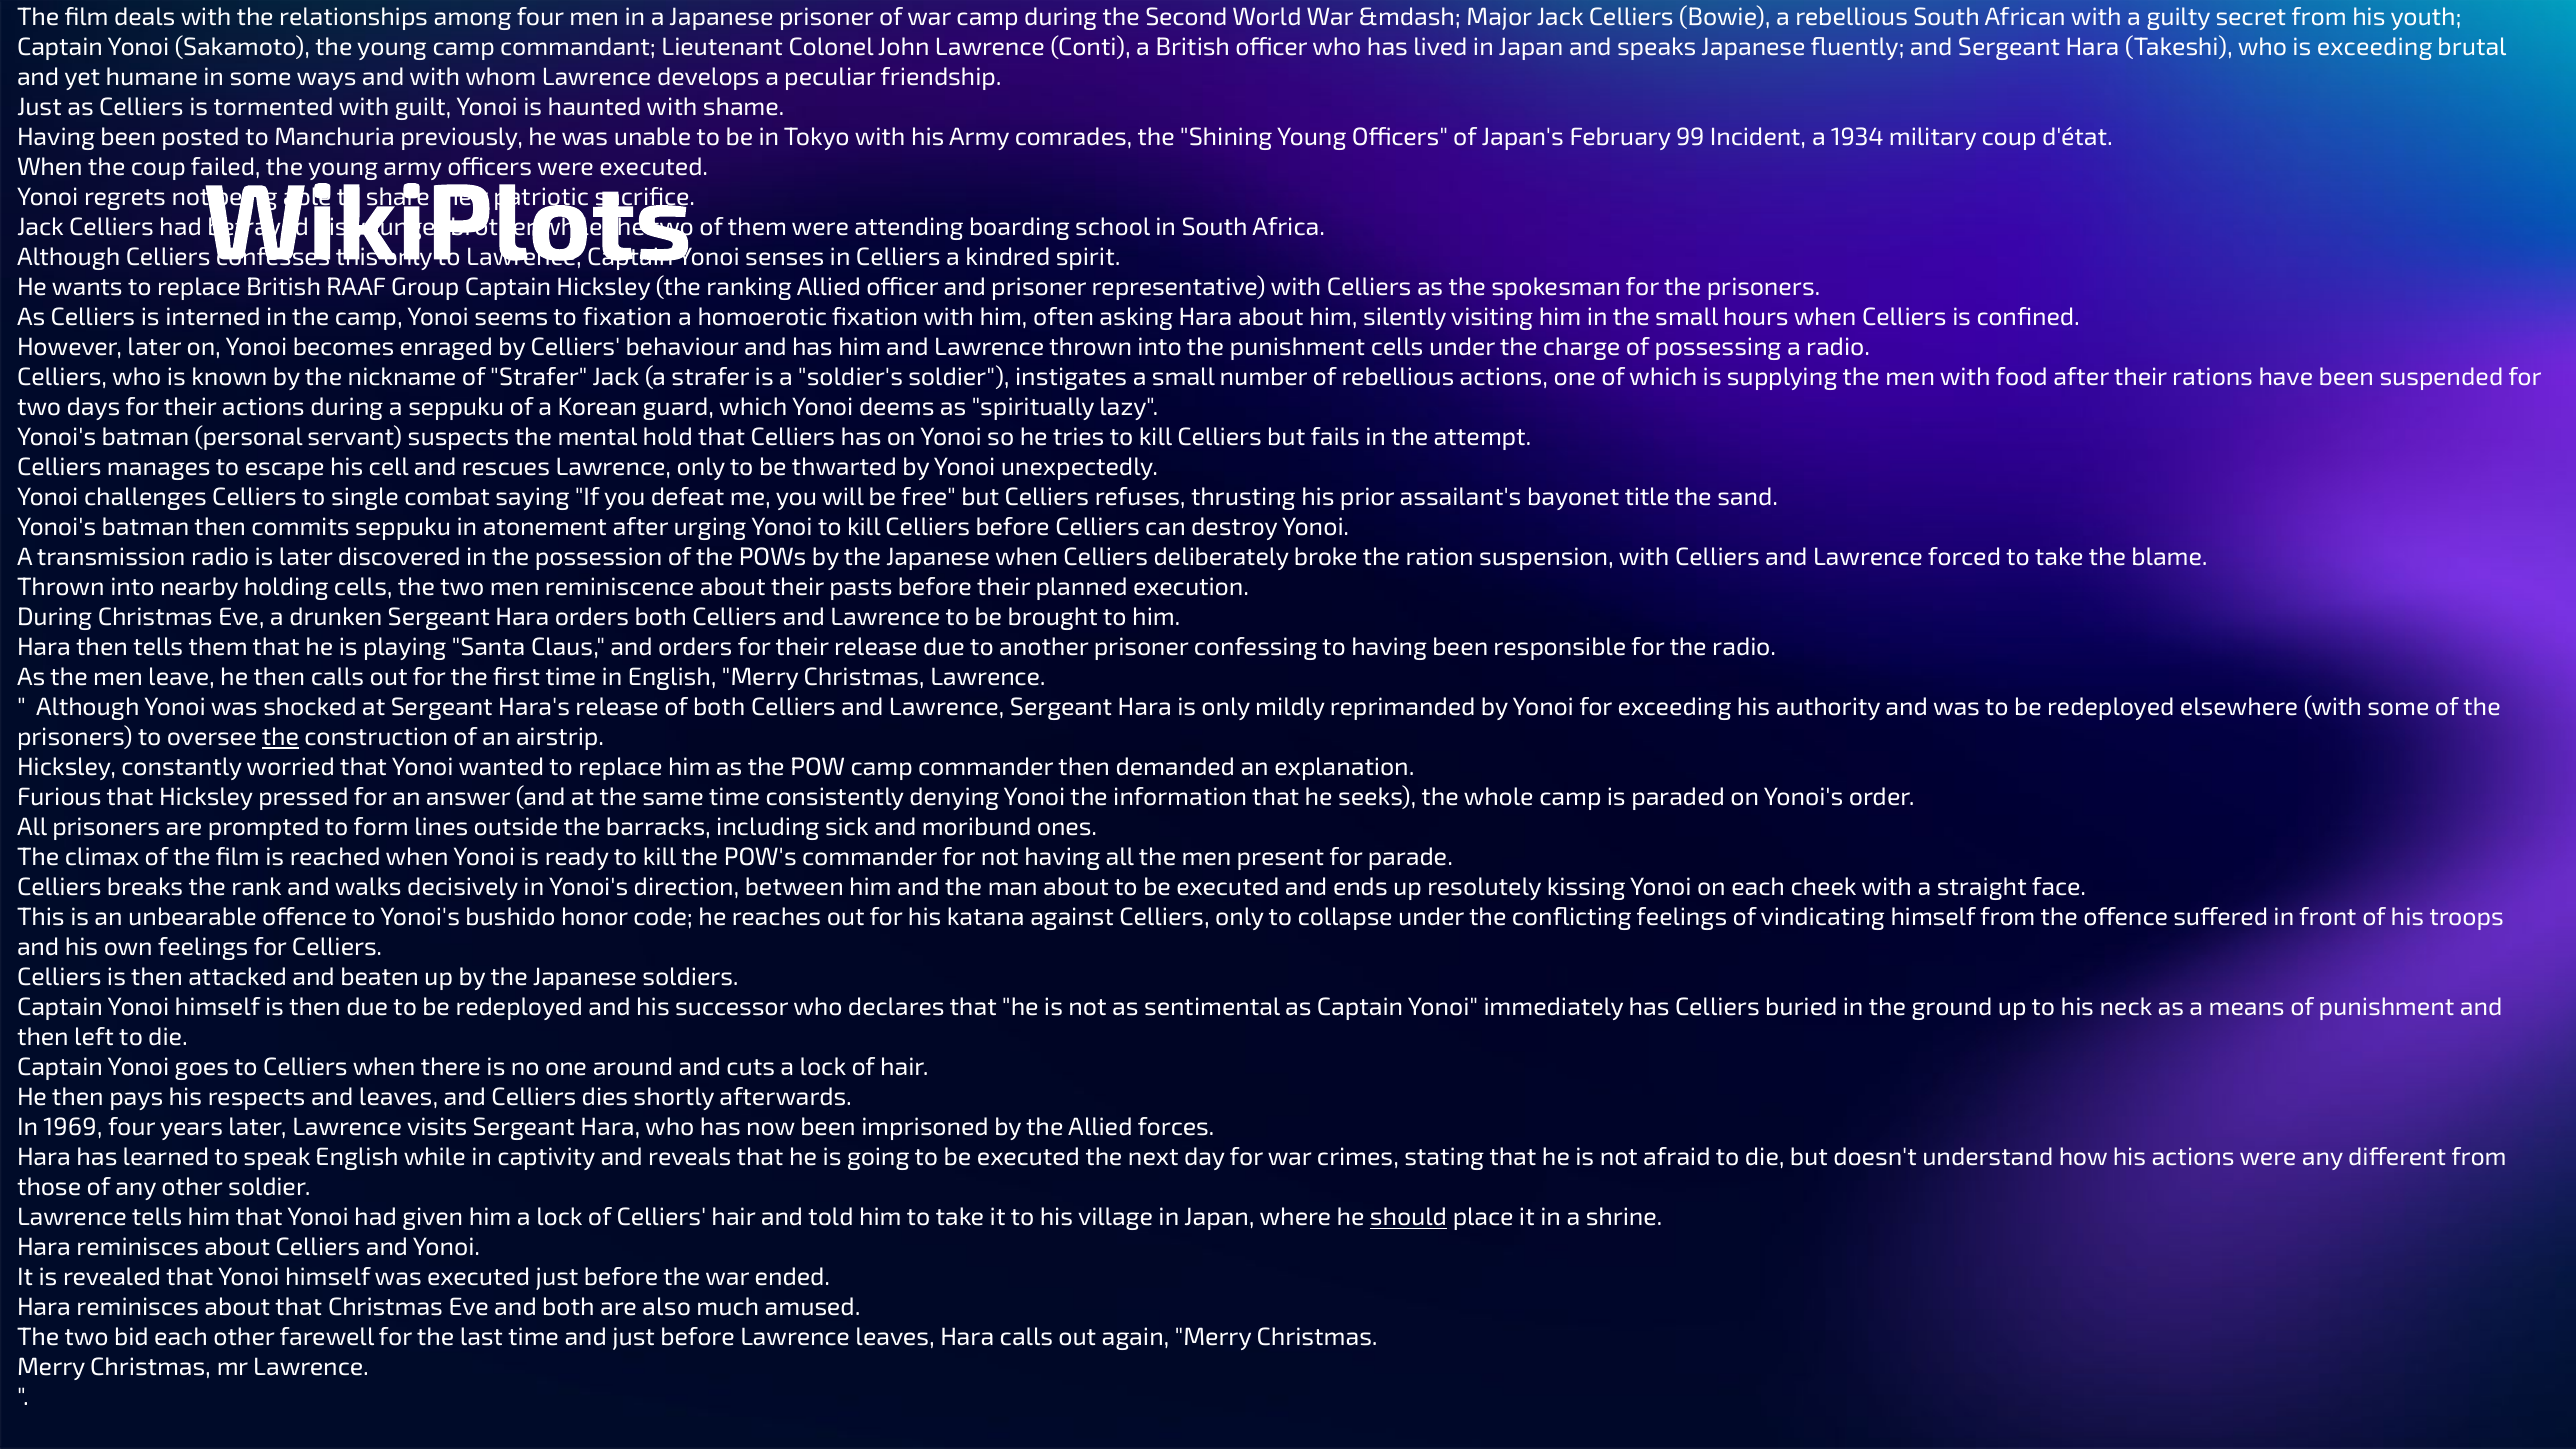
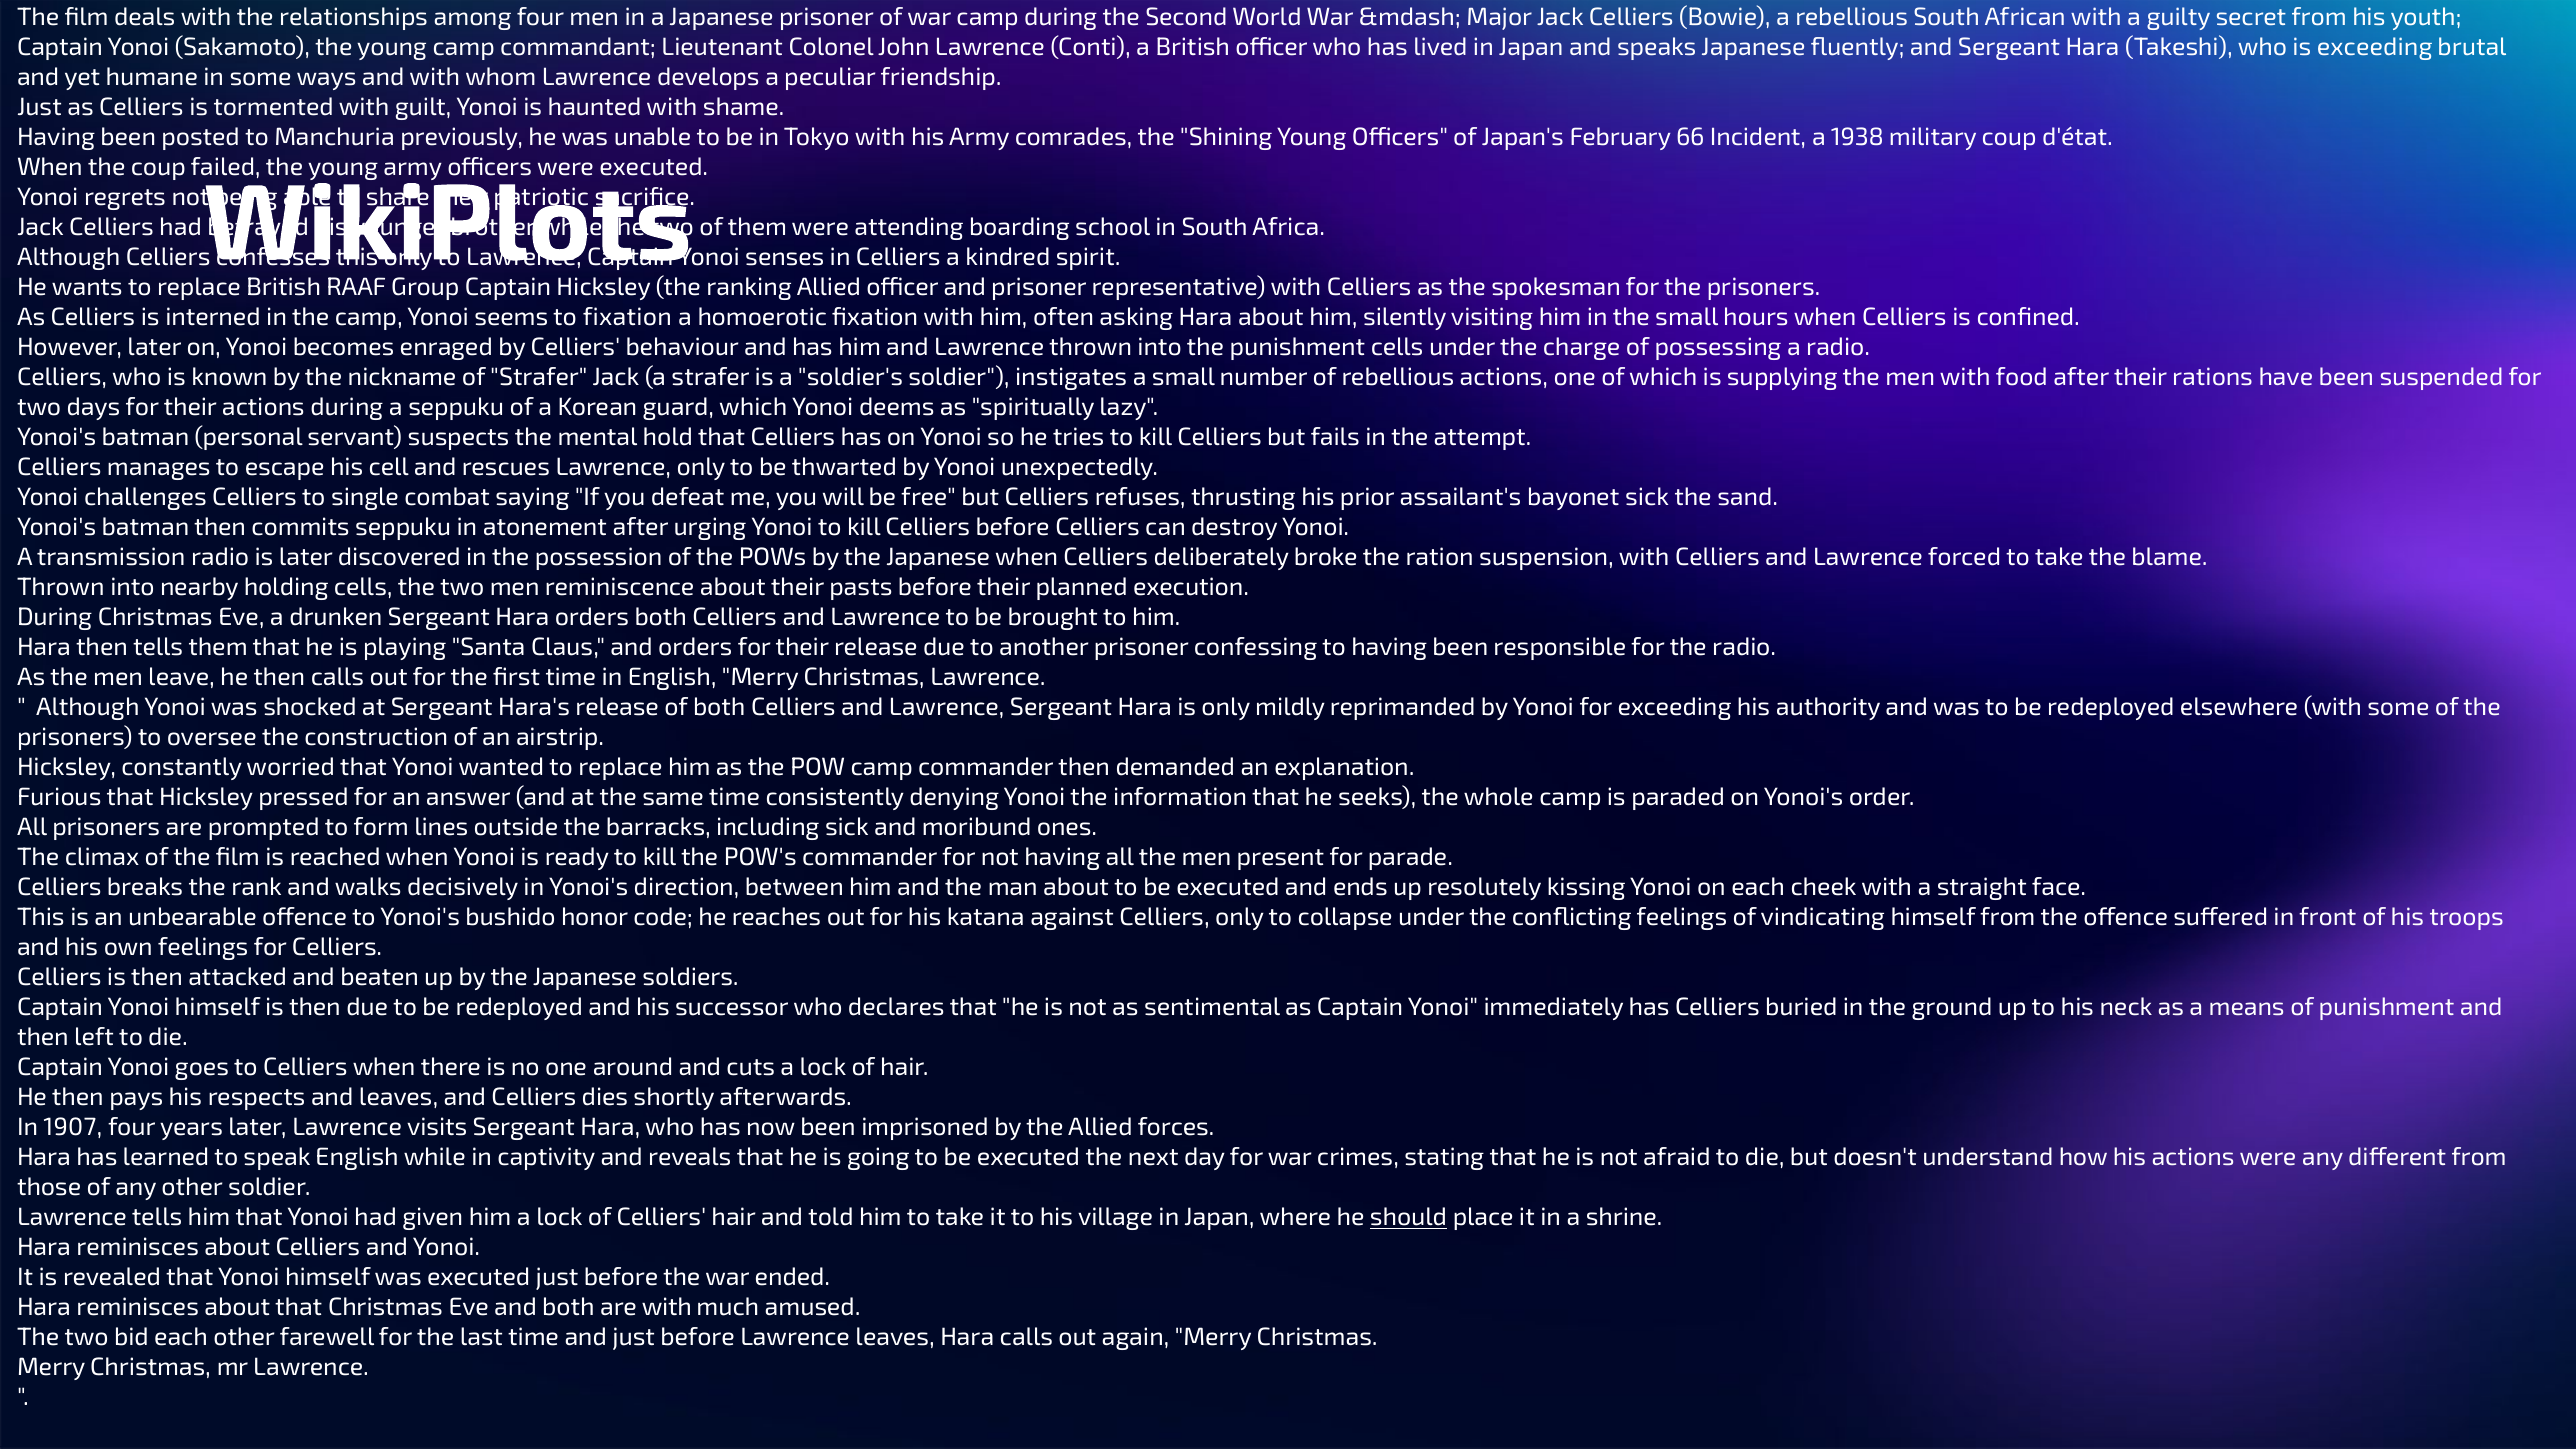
99: 99 -> 66
1934: 1934 -> 1938
bayonet title: title -> sick
the at (280, 737) underline: present -> none
1969: 1969 -> 1907
are also: also -> with
